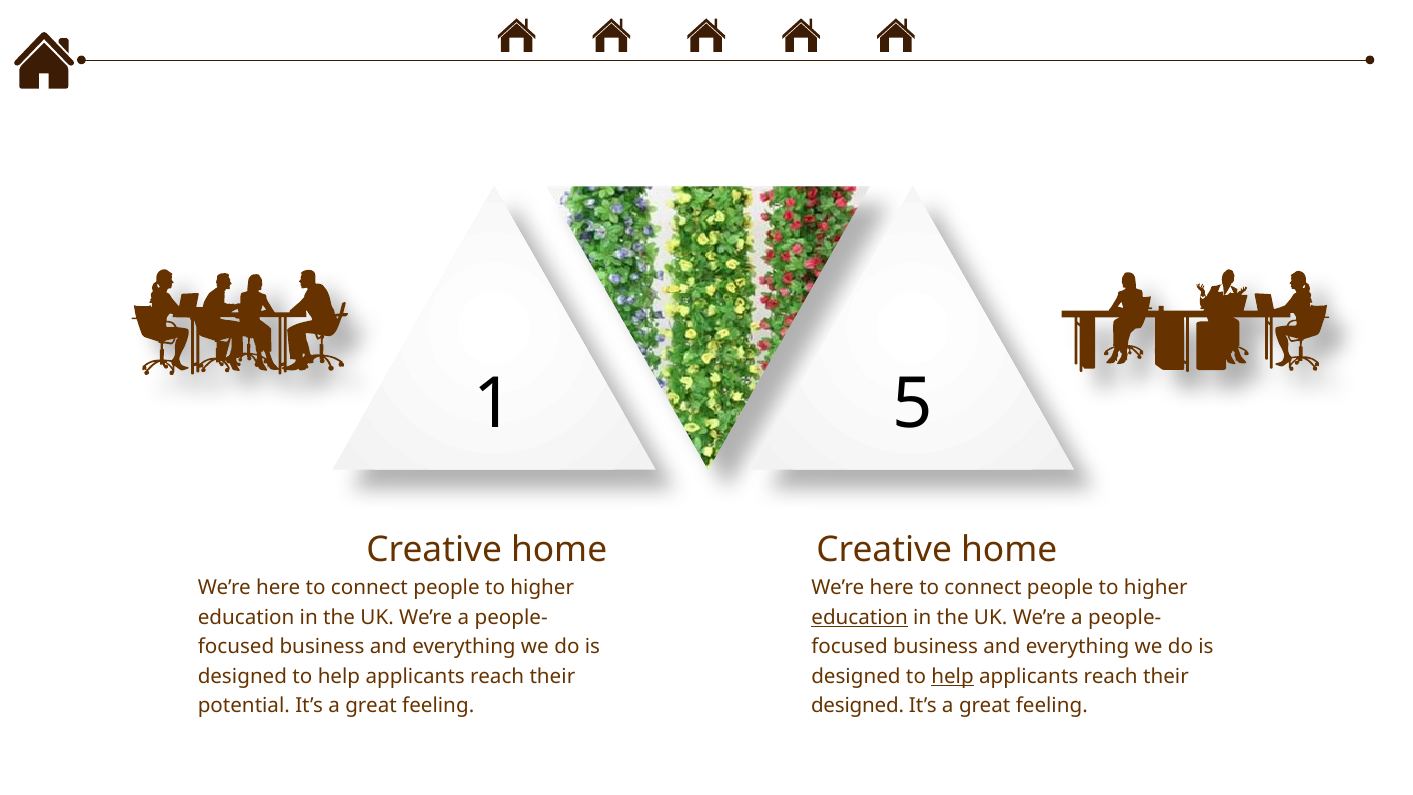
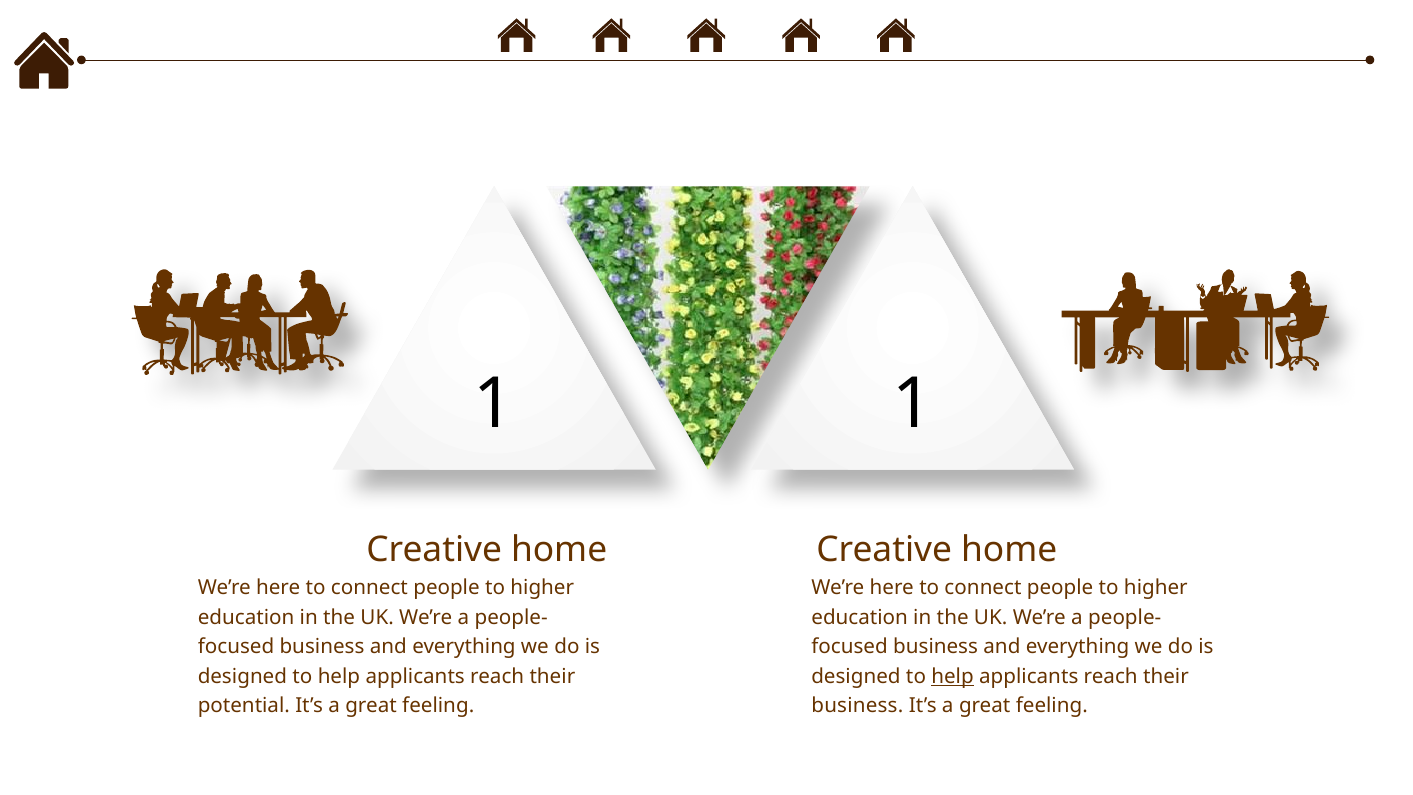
1 5: 5 -> 1
education at (860, 617) underline: present -> none
designed at (858, 706): designed -> business
